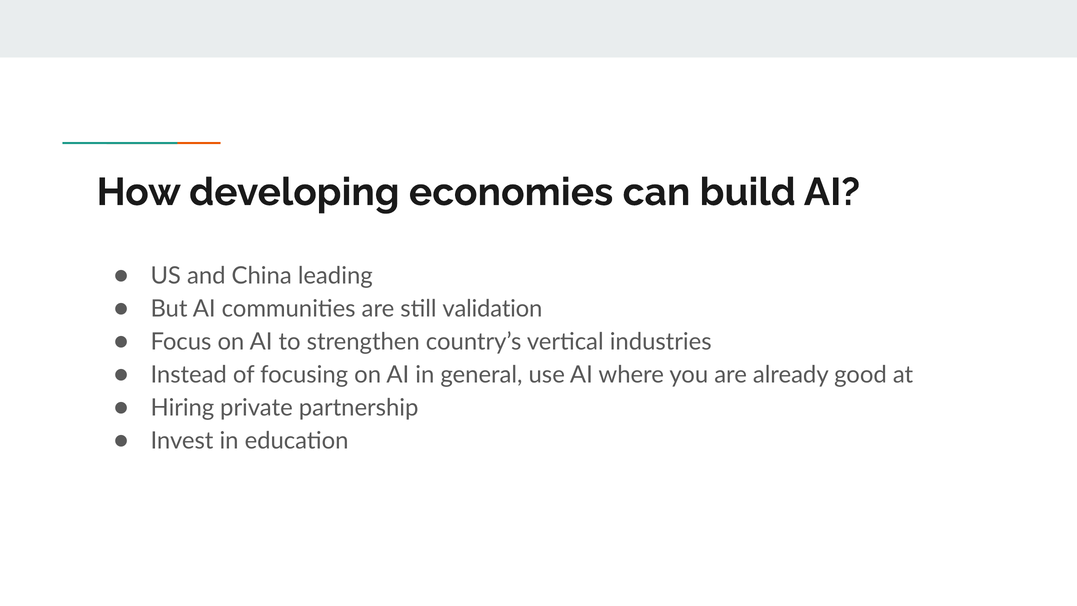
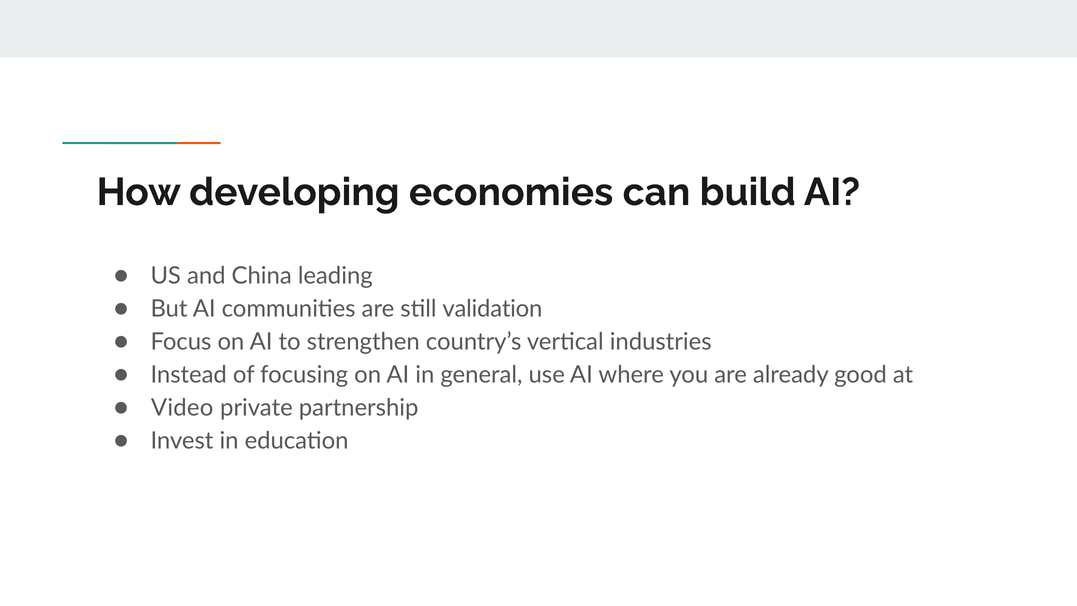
Hiring: Hiring -> Video
